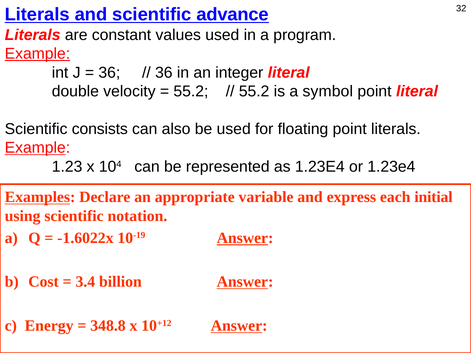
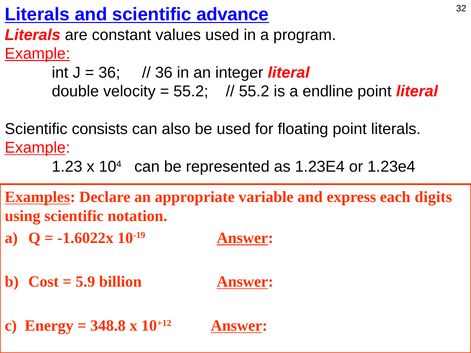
symbol: symbol -> endline
initial: initial -> digits
3.4: 3.4 -> 5.9
